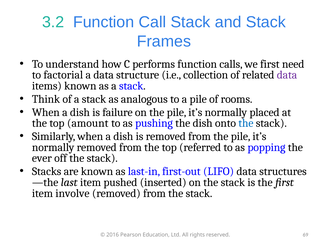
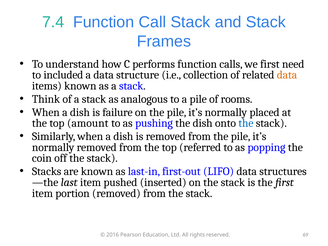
3.2: 3.2 -> 7.4
factorial: factorial -> included
data at (287, 75) colour: purple -> orange
ever: ever -> coin
involve: involve -> portion
